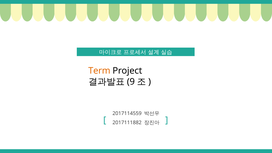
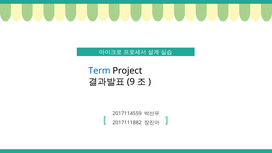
Term colour: orange -> blue
